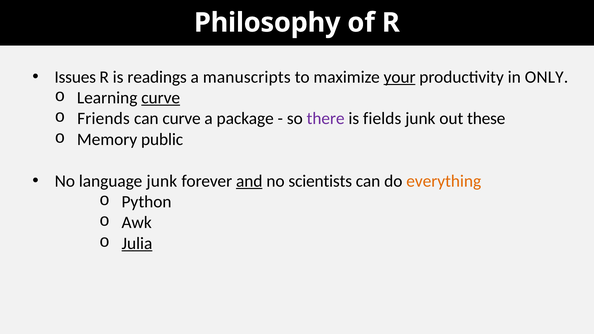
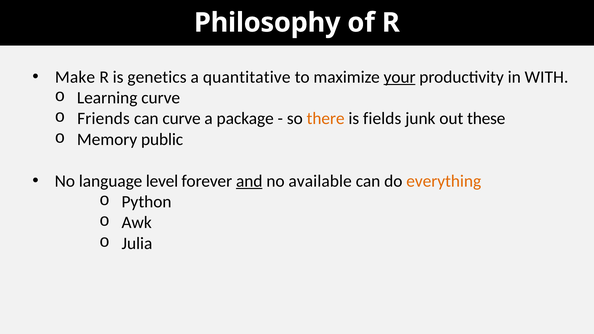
Issues: Issues -> Make
readings: readings -> genetics
manuscripts: manuscripts -> quantitative
ONLY: ONLY -> WITH
curve at (161, 98) underline: present -> none
there colour: purple -> orange
language junk: junk -> level
scientists: scientists -> available
Julia underline: present -> none
